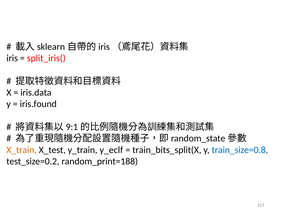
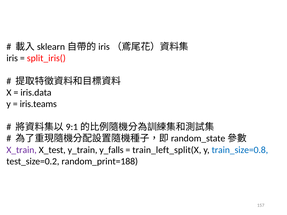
iris.found: iris.found -> iris.teams
X_train colour: orange -> purple
y_eclf: y_eclf -> y_falls
train_bits_split(X: train_bits_split(X -> train_left_split(X
